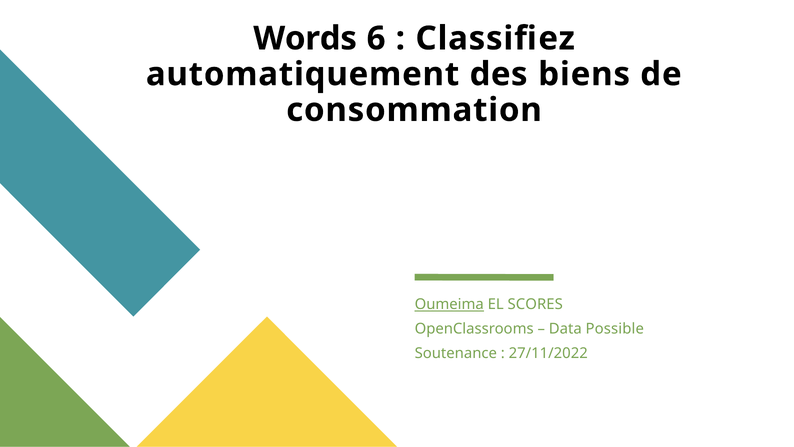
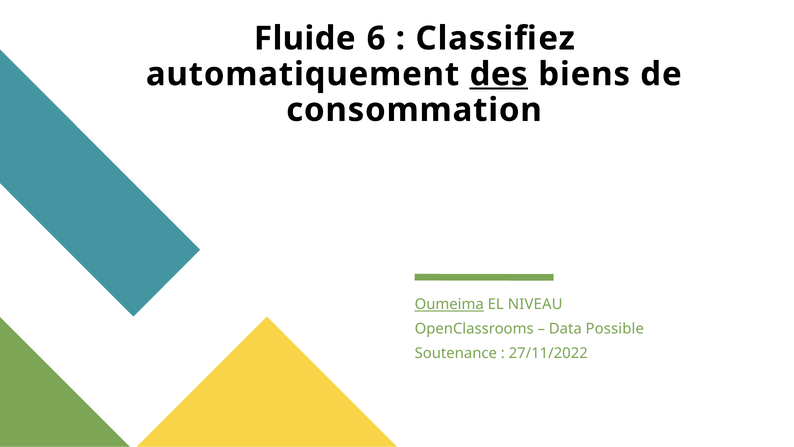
Words: Words -> Fluide
des underline: none -> present
SCORES: SCORES -> NIVEAU
